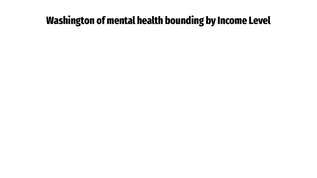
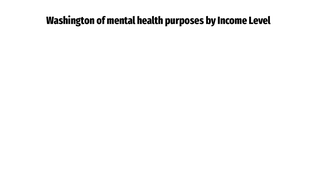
bounding: bounding -> purposes
